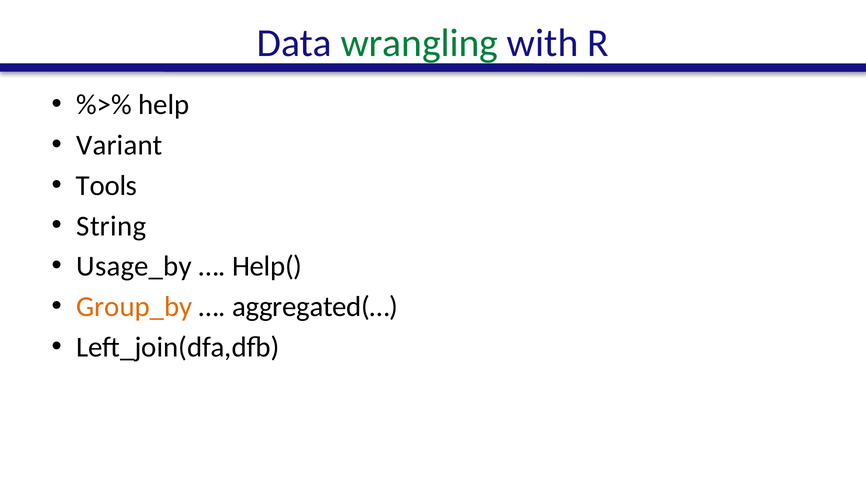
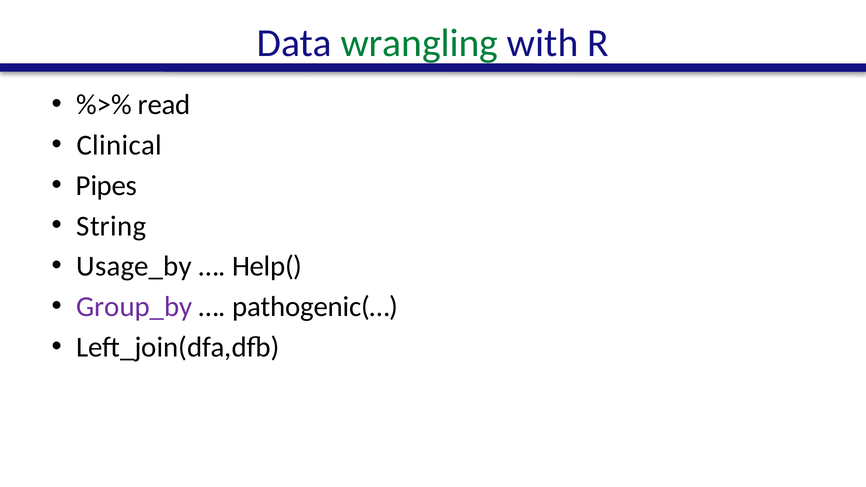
help: help -> read
Variant: Variant -> Clinical
Tools: Tools -> Pipes
Group_by colour: orange -> purple
aggregated(…: aggregated(… -> pathogenic(…
